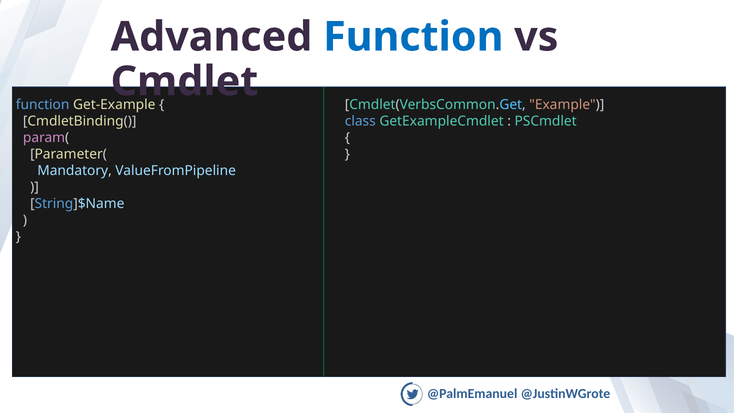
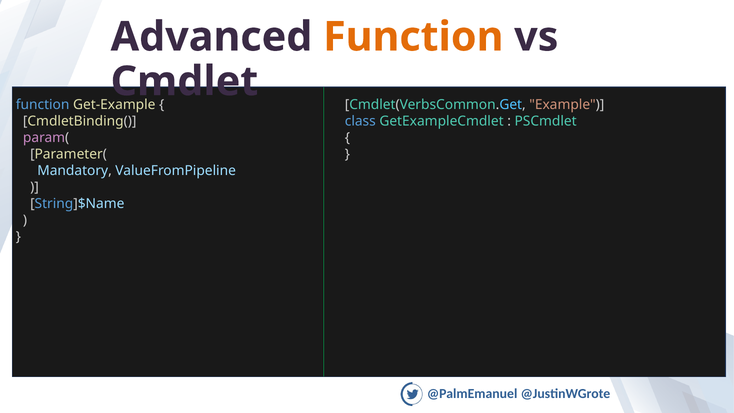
Function at (413, 37) colour: blue -> orange
